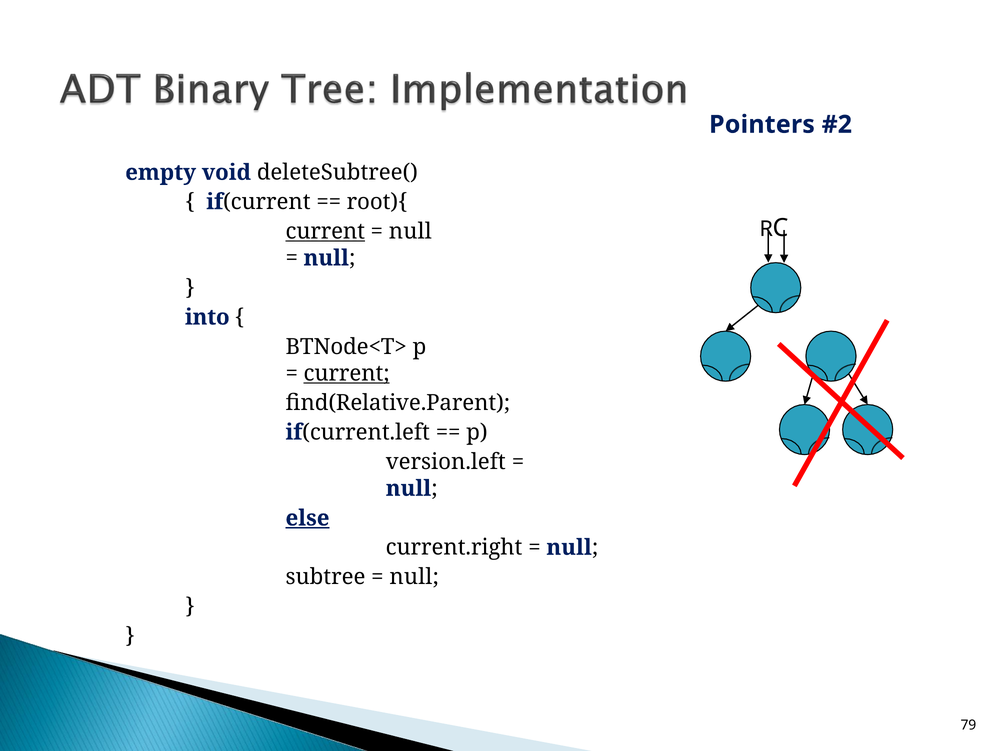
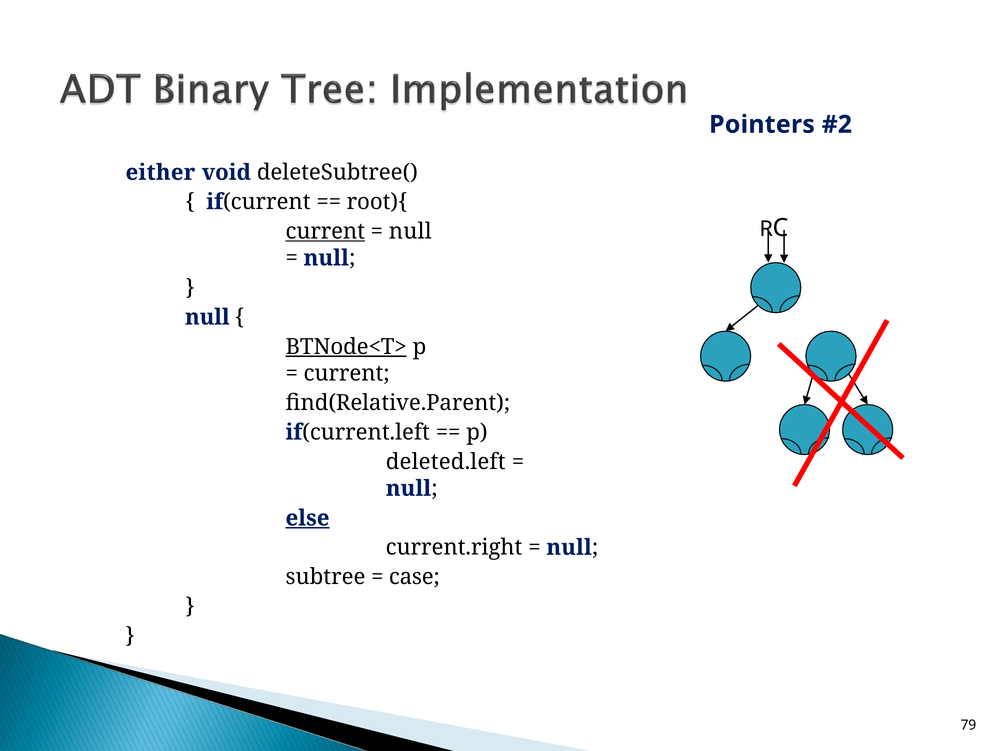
empty: empty -> either
into at (207, 317): into -> null
BTNode<T> underline: none -> present
current at (347, 374) underline: present -> none
version.left: version.left -> deleted.left
null at (414, 577): null -> case
